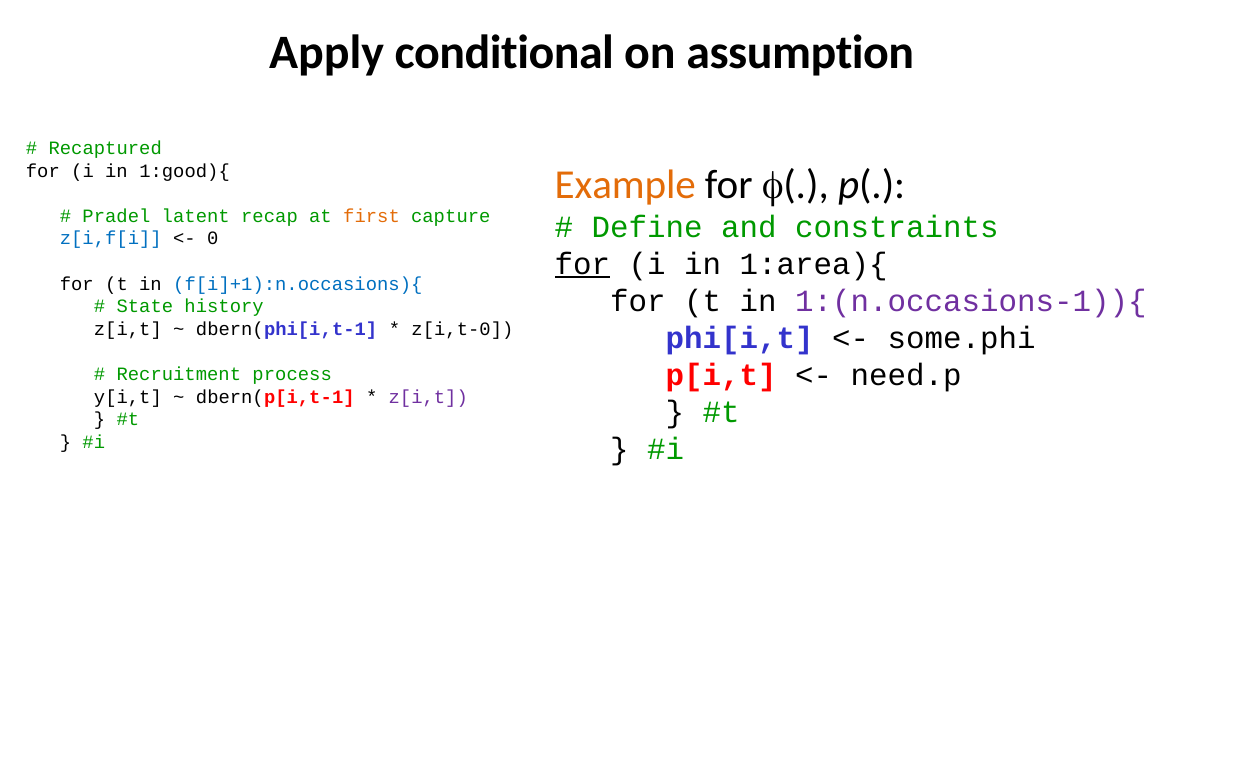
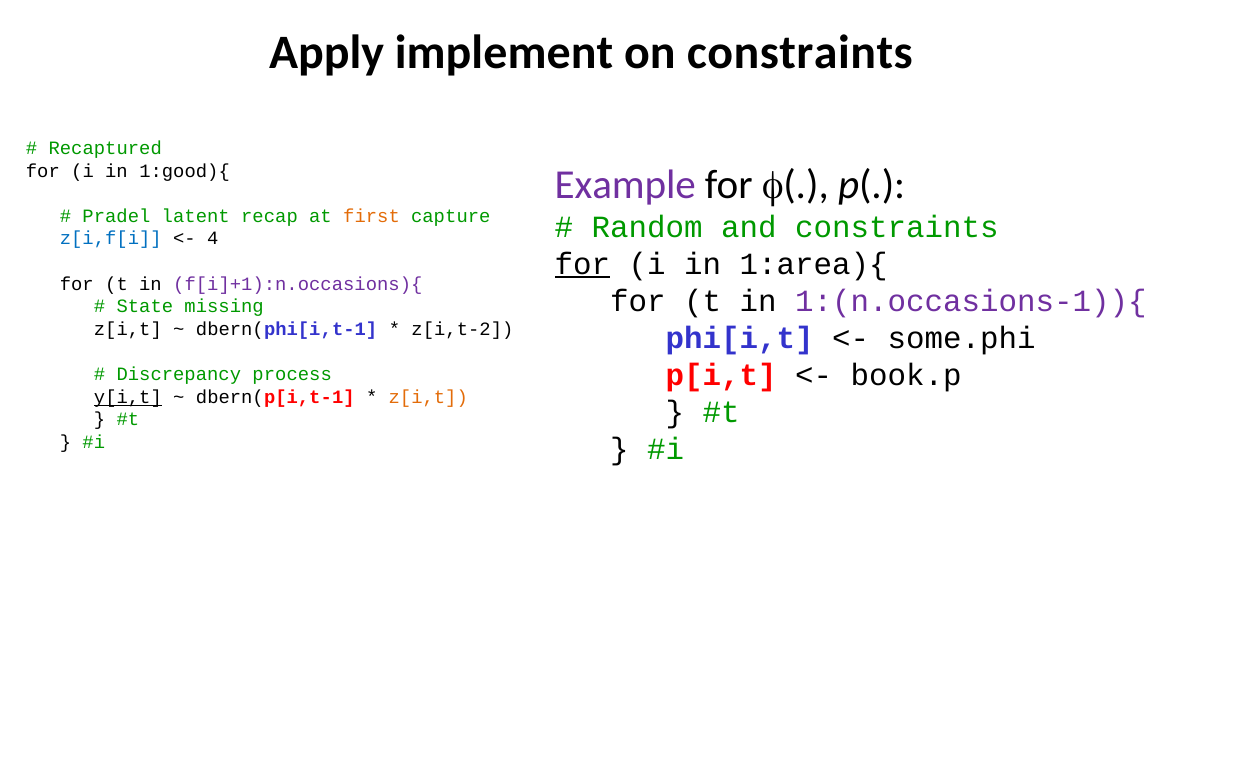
conditional: conditional -> implement
on assumption: assumption -> constraints
Example colour: orange -> purple
Define: Define -> Random
0: 0 -> 4
f[i]+1):n.occasions){ colour: blue -> purple
history: history -> missing
z[i,t-0: z[i,t-0 -> z[i,t-2
need.p: need.p -> book.p
Recruitment: Recruitment -> Discrepancy
y[i,t underline: none -> present
z[i,t at (428, 397) colour: purple -> orange
